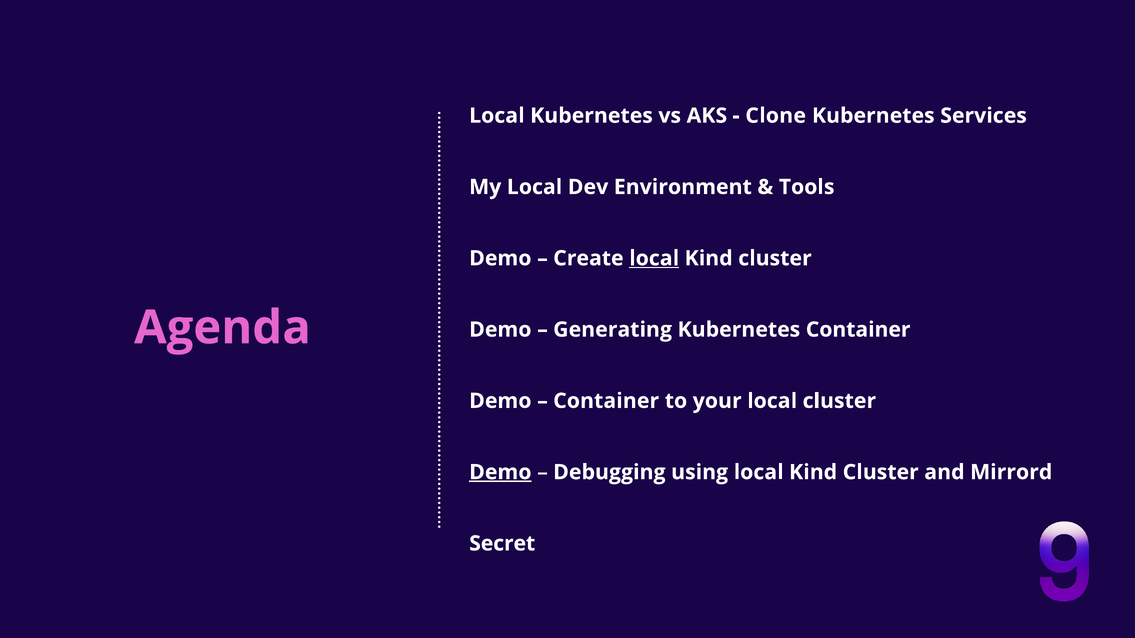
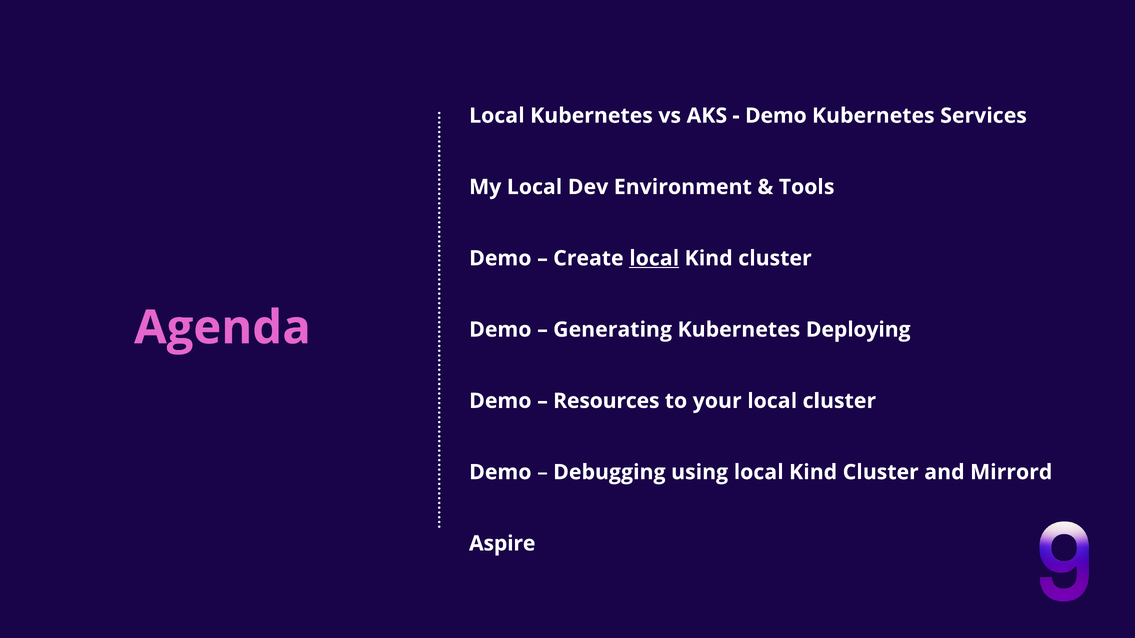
Clone at (776, 116): Clone -> Demo
Kubernetes Container: Container -> Deploying
Container at (606, 401): Container -> Resources
Demo at (500, 473) underline: present -> none
Secret: Secret -> Aspire
